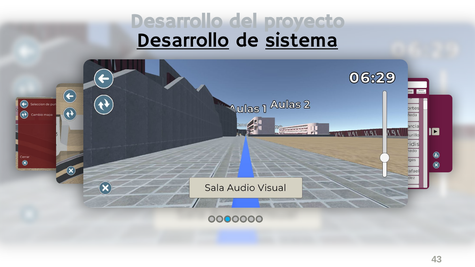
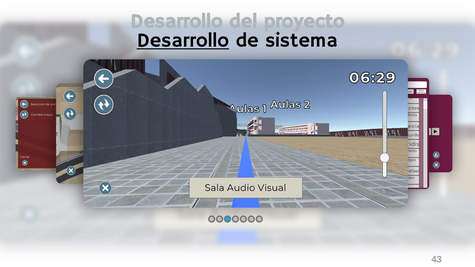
sistema underline: present -> none
